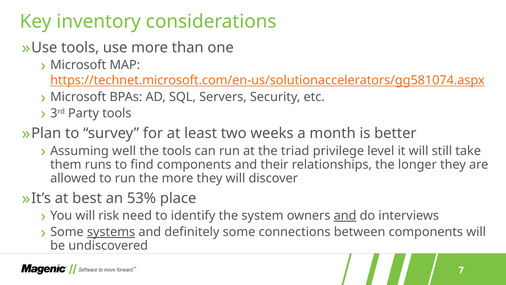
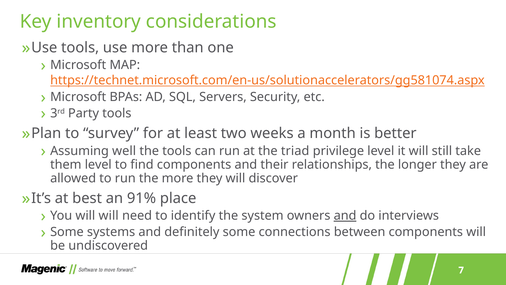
them runs: runs -> level
53%: 53% -> 91%
will risk: risk -> will
systems underline: present -> none
